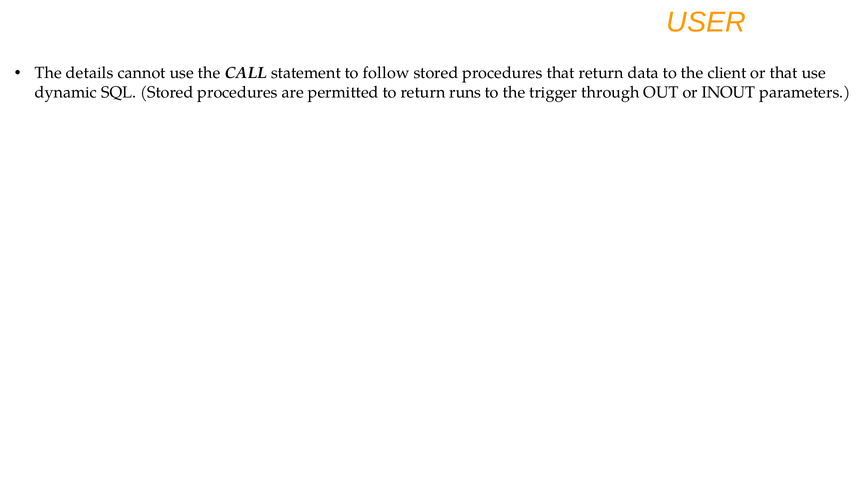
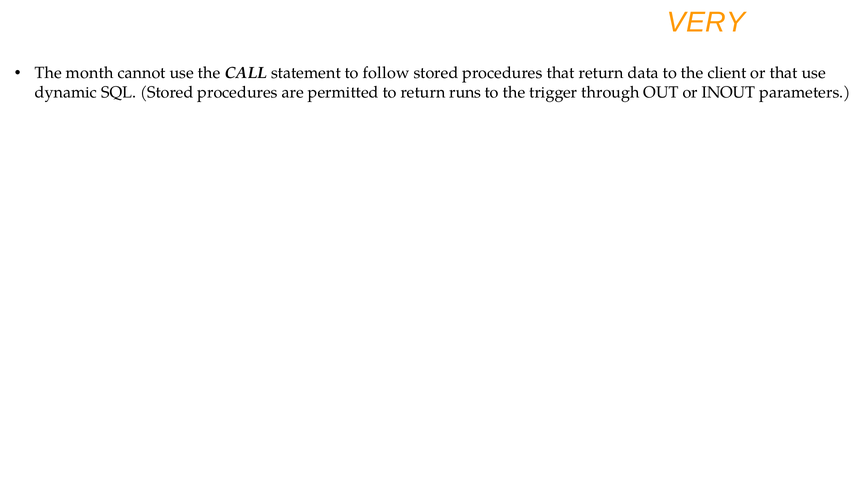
USER: USER -> VERY
details: details -> month
